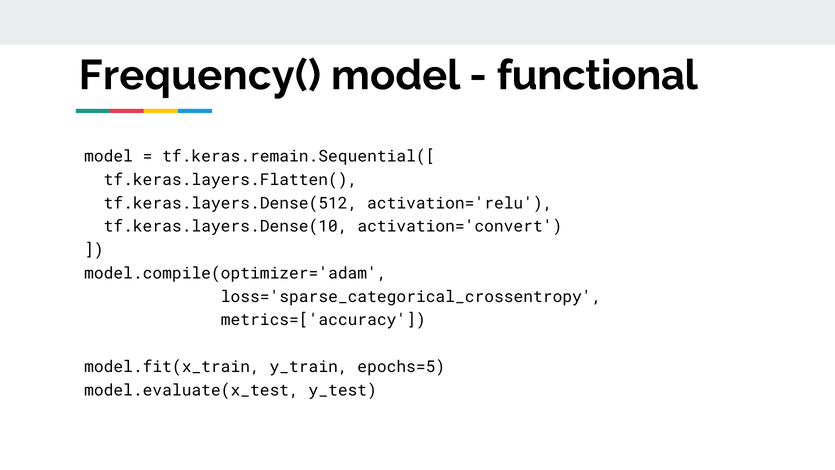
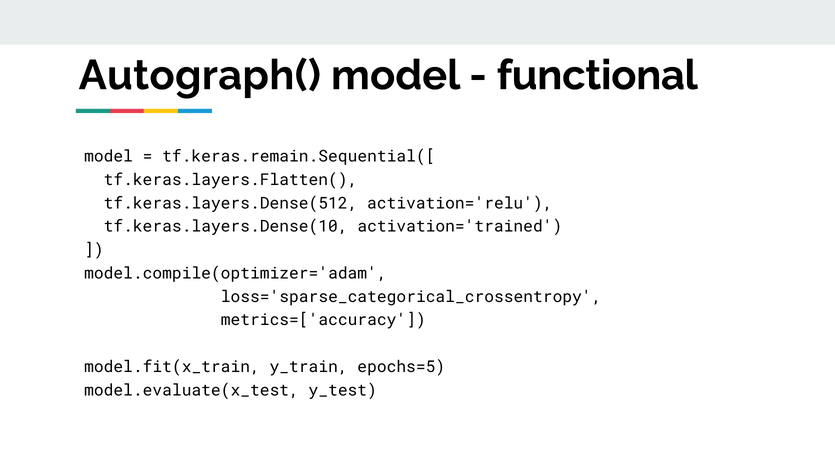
Frequency(: Frequency( -> Autograph(
activation='convert: activation='convert -> activation='trained
